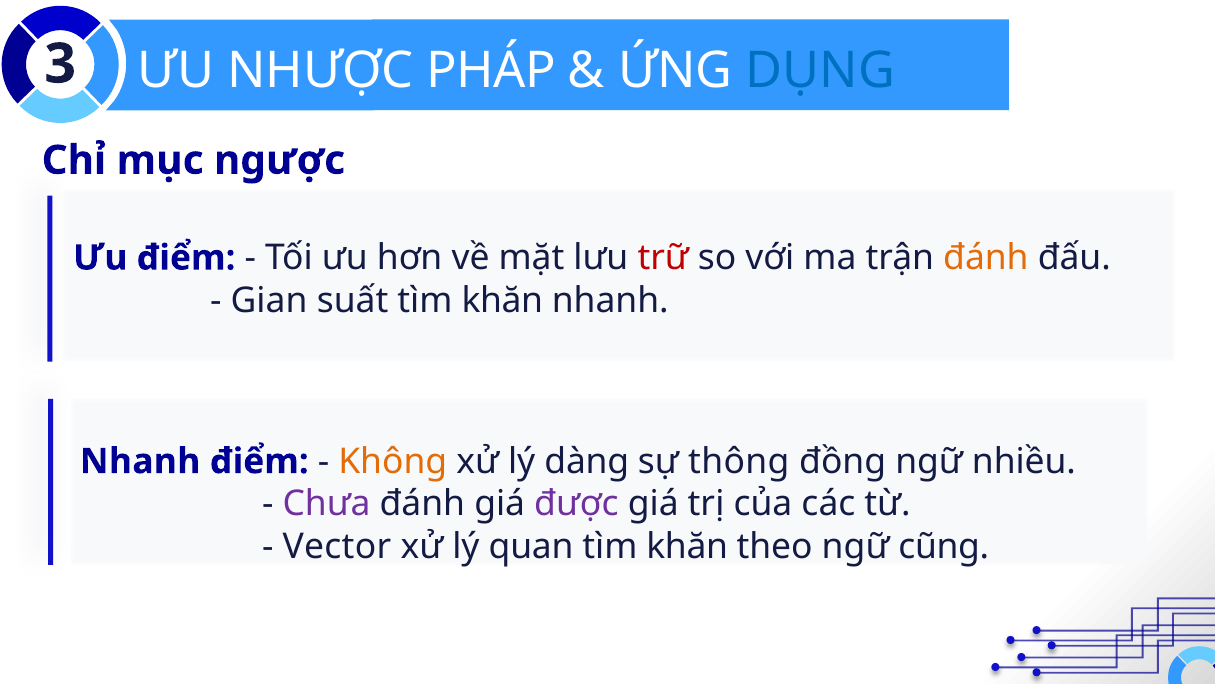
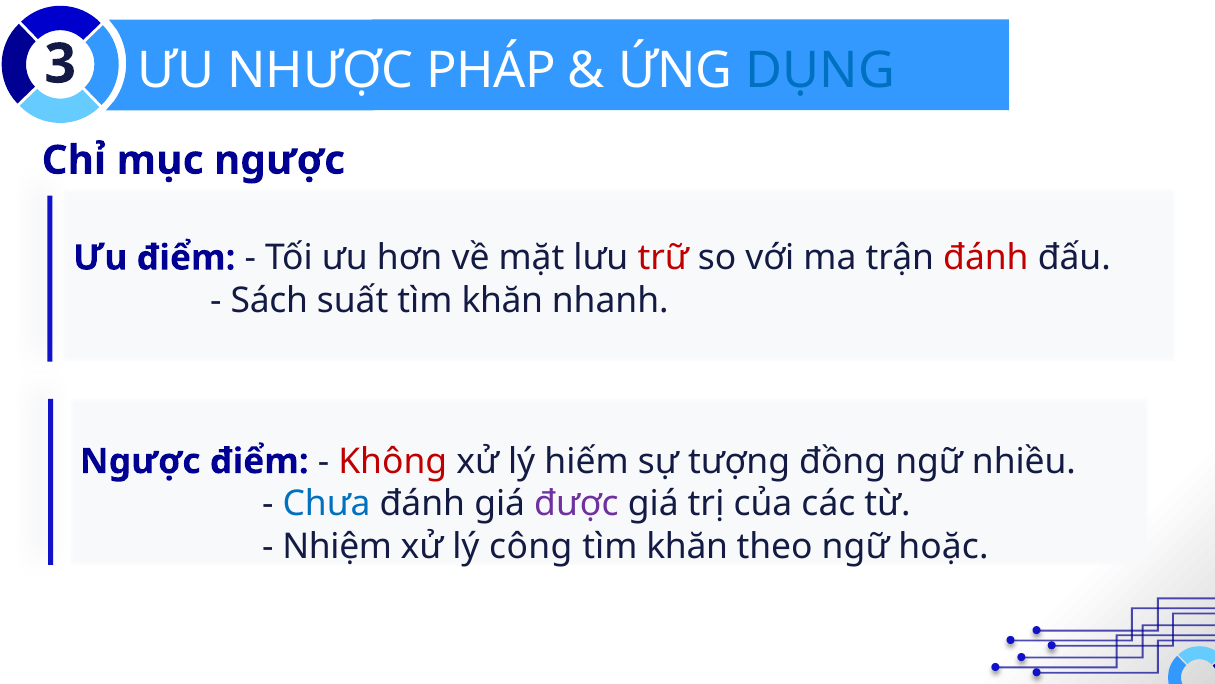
đánh at (986, 258) colour: orange -> red
Gian: Gian -> Sách
Nhanh at (140, 461): Nhanh -> Ngược
Không colour: orange -> red
dàng: dàng -> hiếm
thông: thông -> tượng
Chưa colour: purple -> blue
Vector: Vector -> Nhiệm
quan: quan -> công
cũng: cũng -> hoặc
